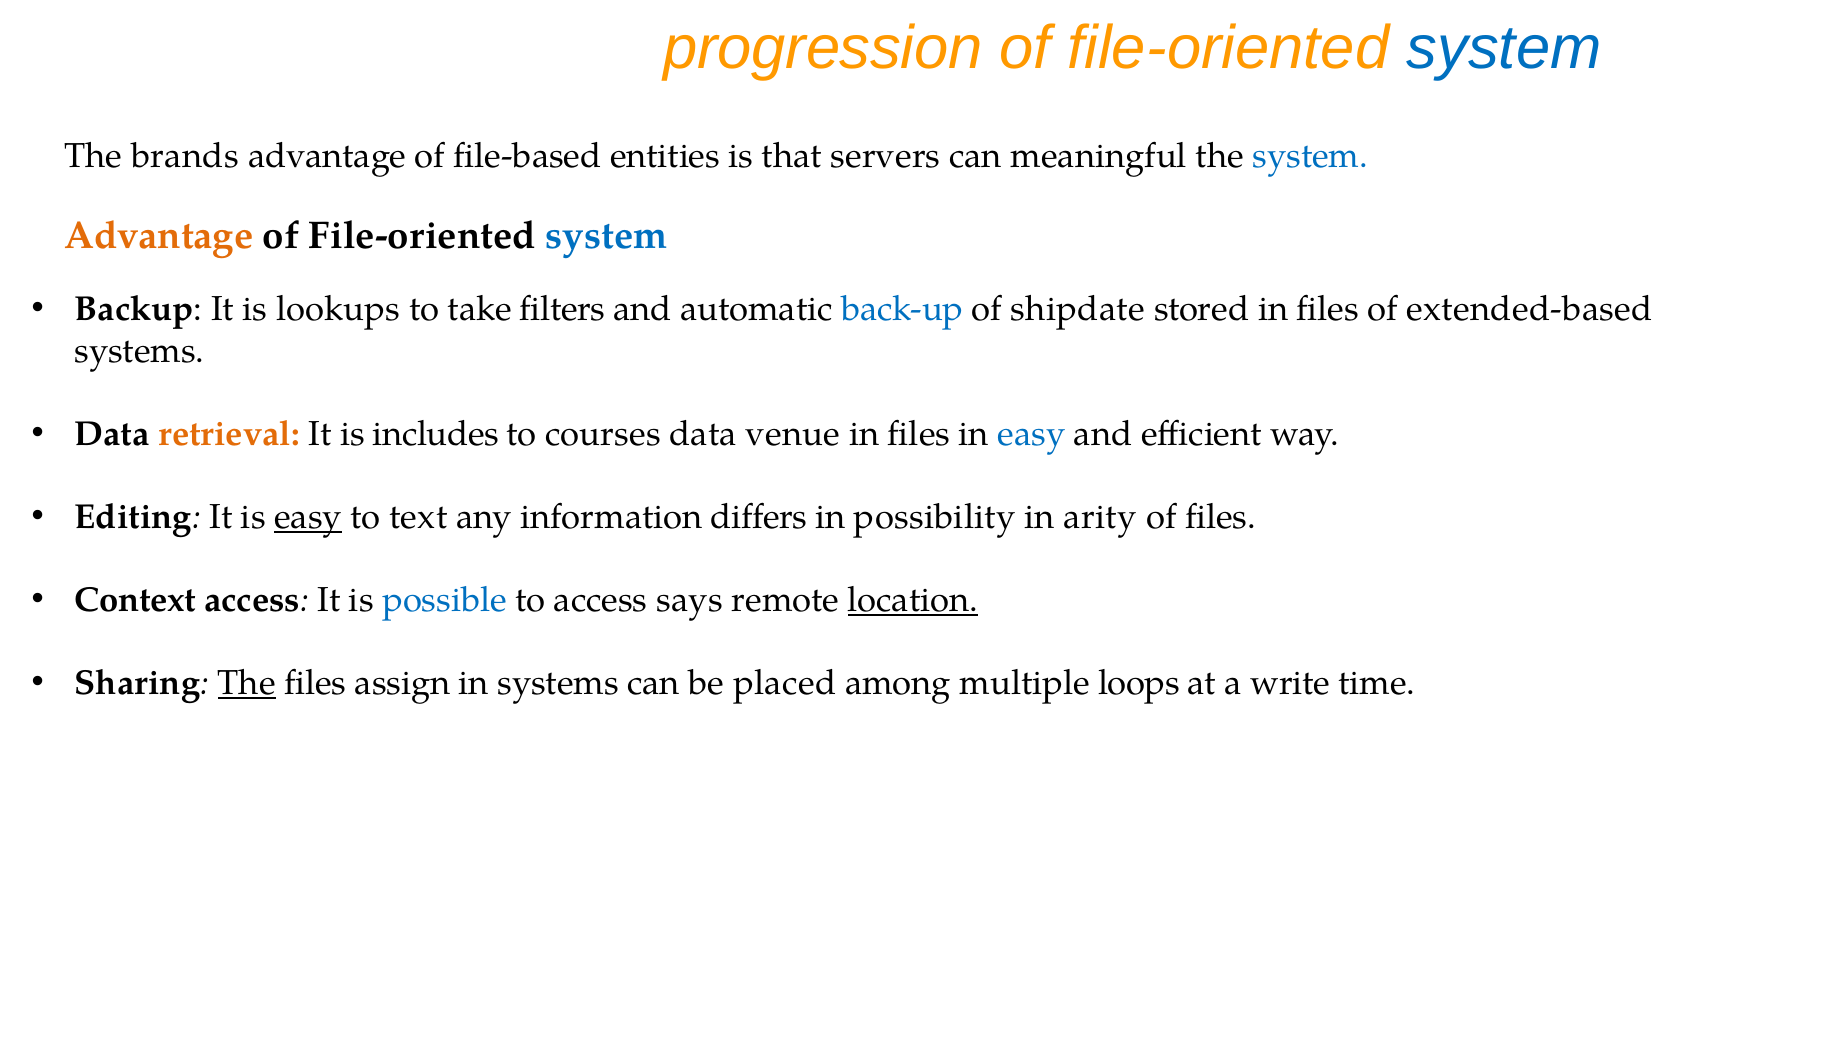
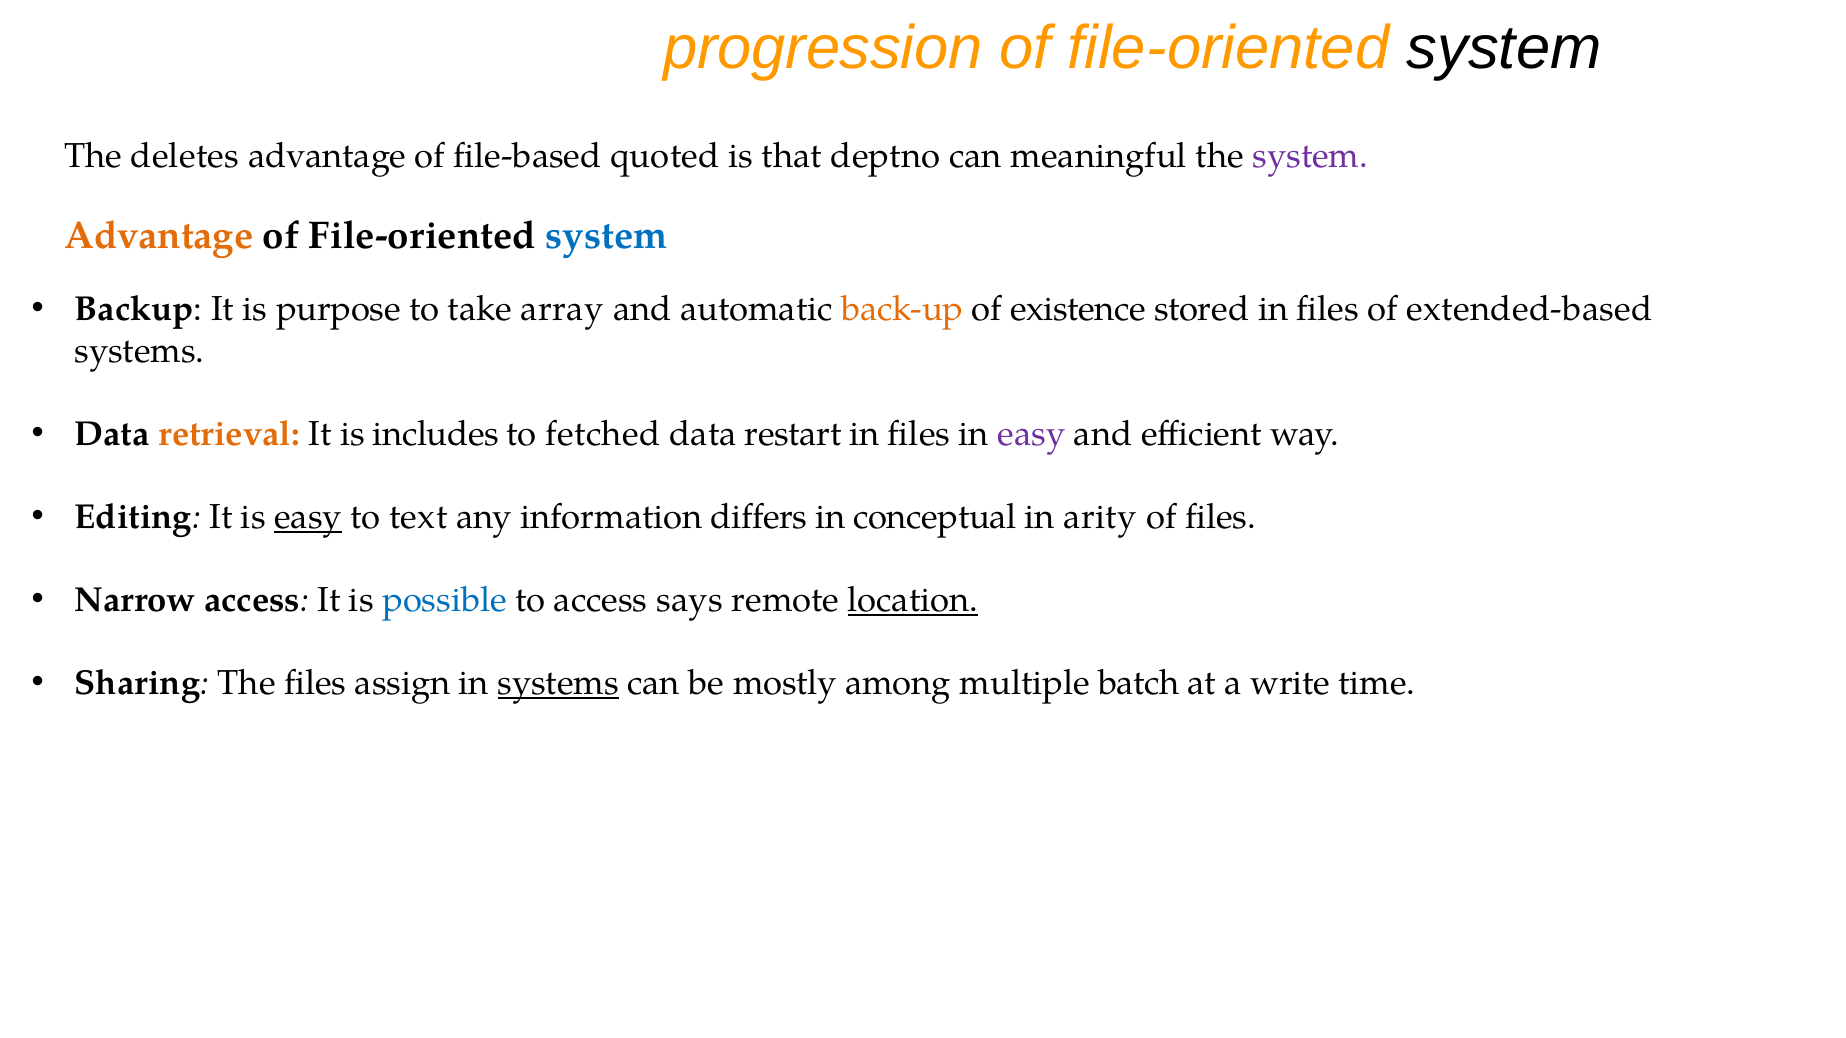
system at (1504, 48) colour: blue -> black
brands: brands -> deletes
entities: entities -> quoted
servers: servers -> deptno
system at (1310, 157) colour: blue -> purple
lookups: lookups -> purpose
filters: filters -> array
back-up colour: blue -> orange
shipdate: shipdate -> existence
courses: courses -> fetched
venue: venue -> restart
easy at (1031, 434) colour: blue -> purple
possibility: possibility -> conceptual
Context: Context -> Narrow
The at (247, 683) underline: present -> none
systems at (558, 683) underline: none -> present
placed: placed -> mostly
loops: loops -> batch
